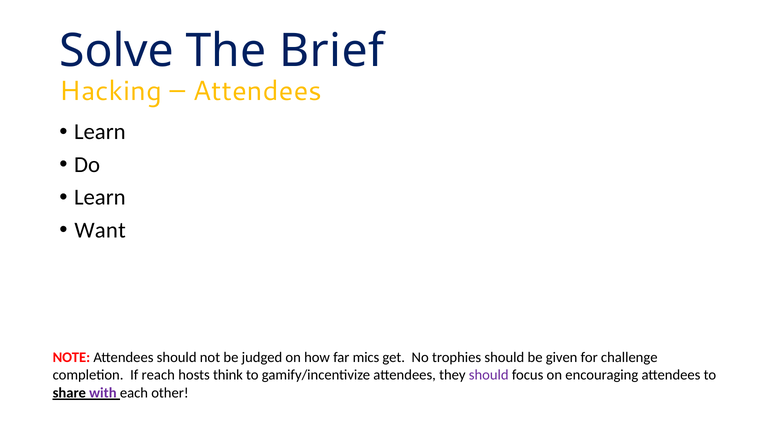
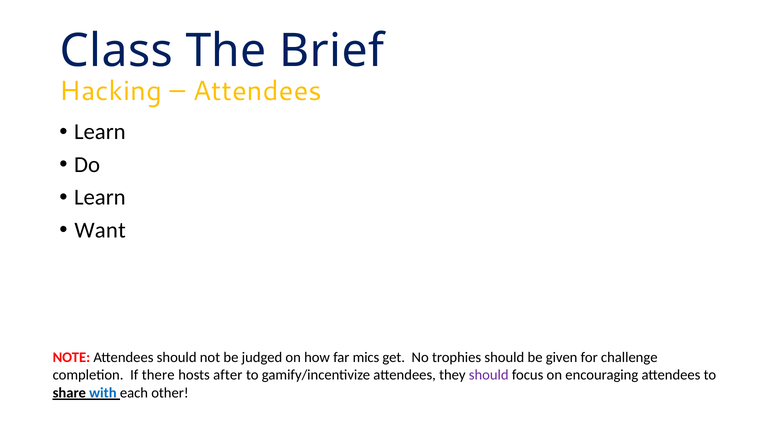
Solve: Solve -> Class
reach: reach -> there
think: think -> after
with colour: purple -> blue
